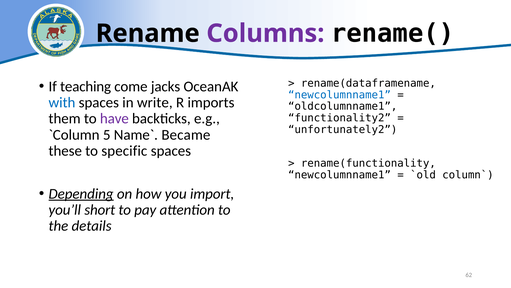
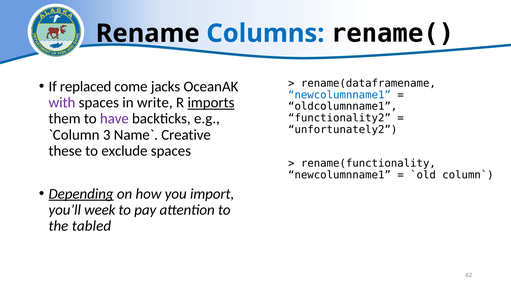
Columns colour: purple -> blue
teaching: teaching -> replaced
with colour: blue -> purple
imports underline: none -> present
5: 5 -> 3
Became: Became -> Creative
specific: specific -> exclude
short: short -> week
details: details -> tabled
